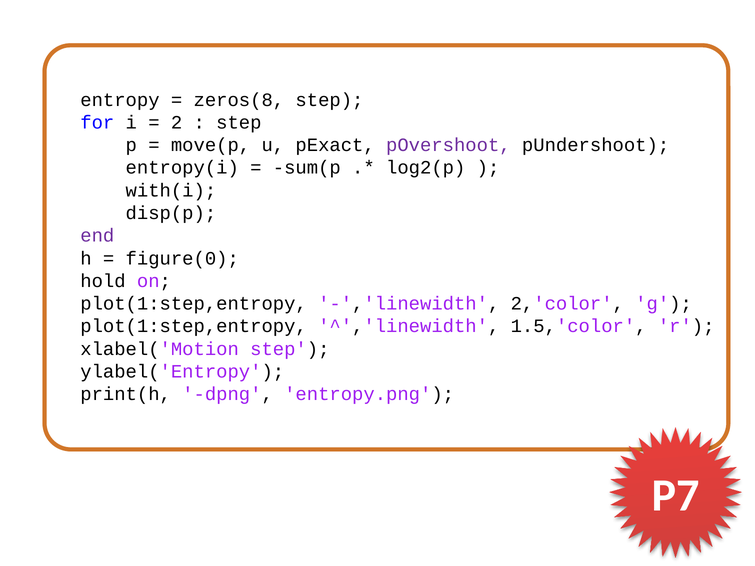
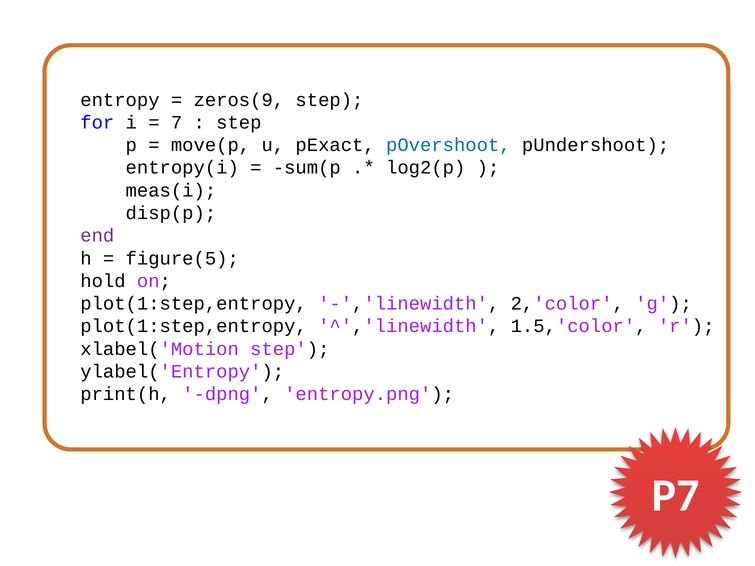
zeros(8: zeros(8 -> zeros(9
2: 2 -> 7
pOvershoot colour: purple -> blue
with(i: with(i -> meas(i
figure(0: figure(0 -> figure(5
